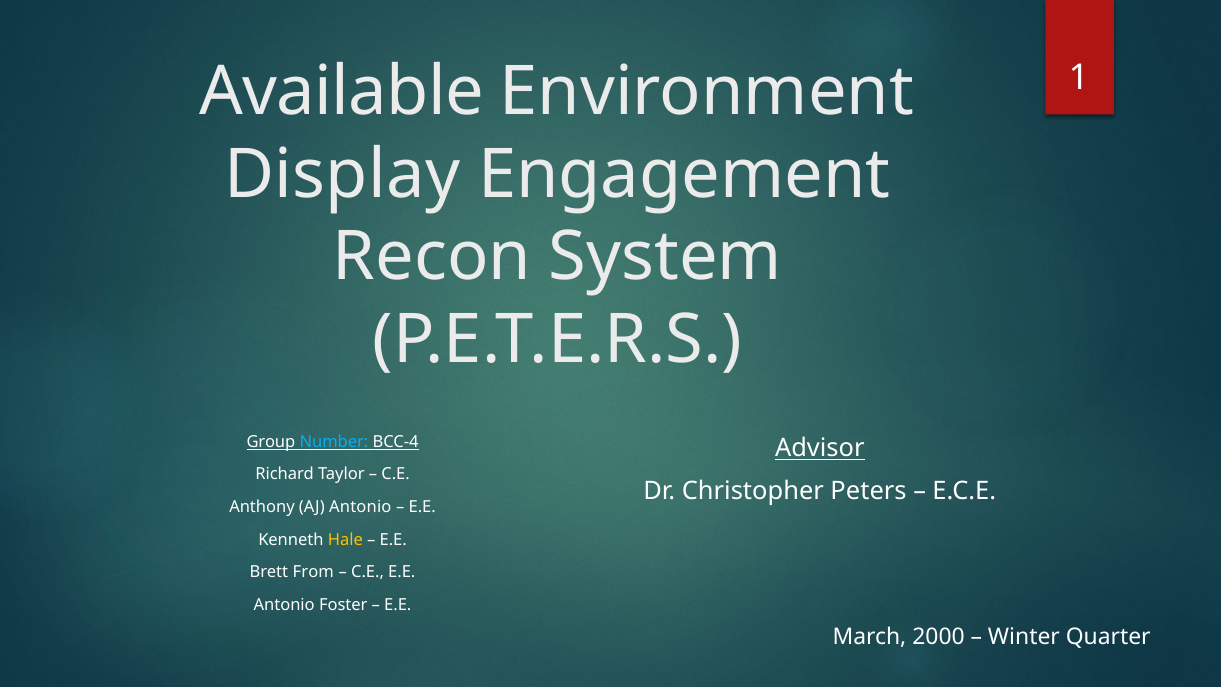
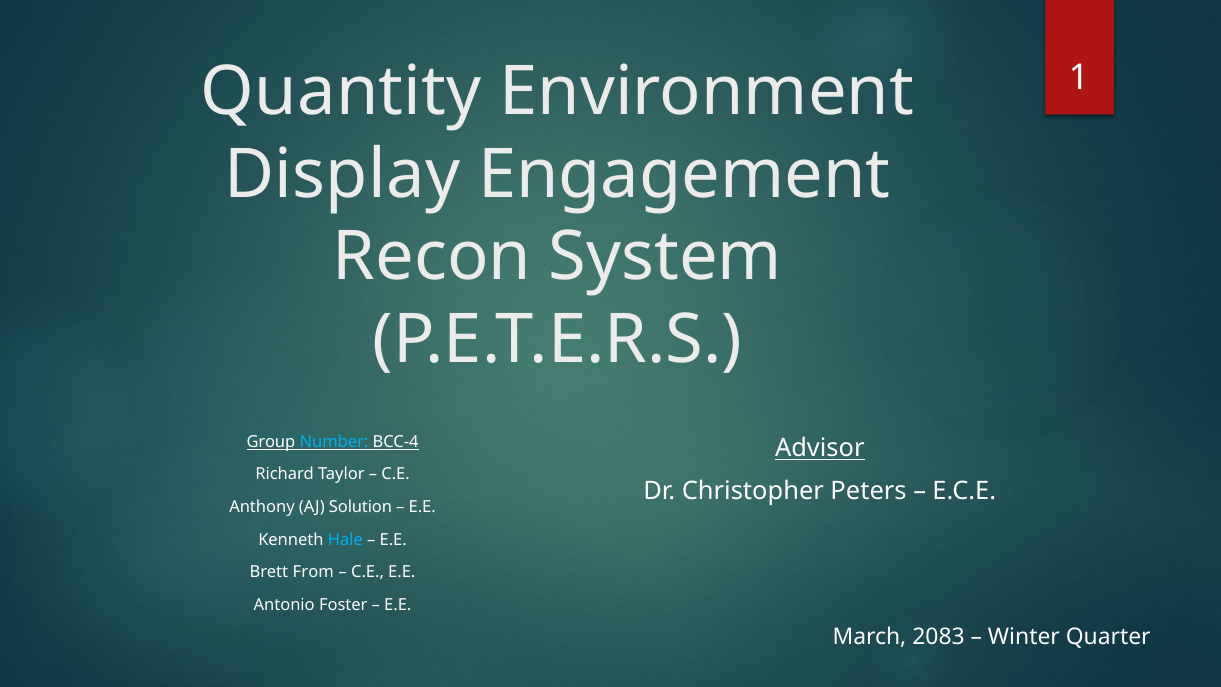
Available: Available -> Quantity
AJ Antonio: Antonio -> Solution
Hale colour: yellow -> light blue
2000: 2000 -> 2083
